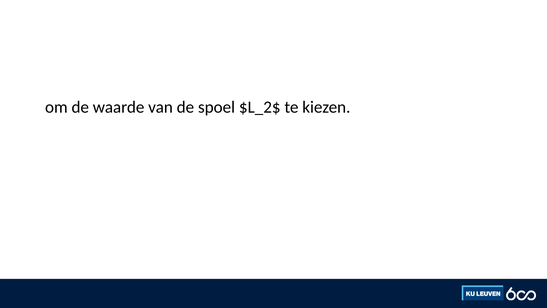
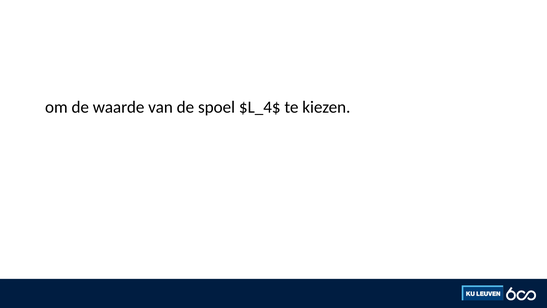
$L_2$: $L_2$ -> $L_4$
